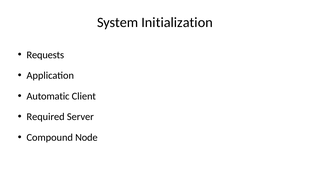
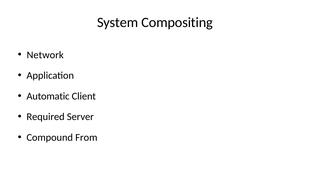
Initialization: Initialization -> Compositing
Requests: Requests -> Network
Node: Node -> From
